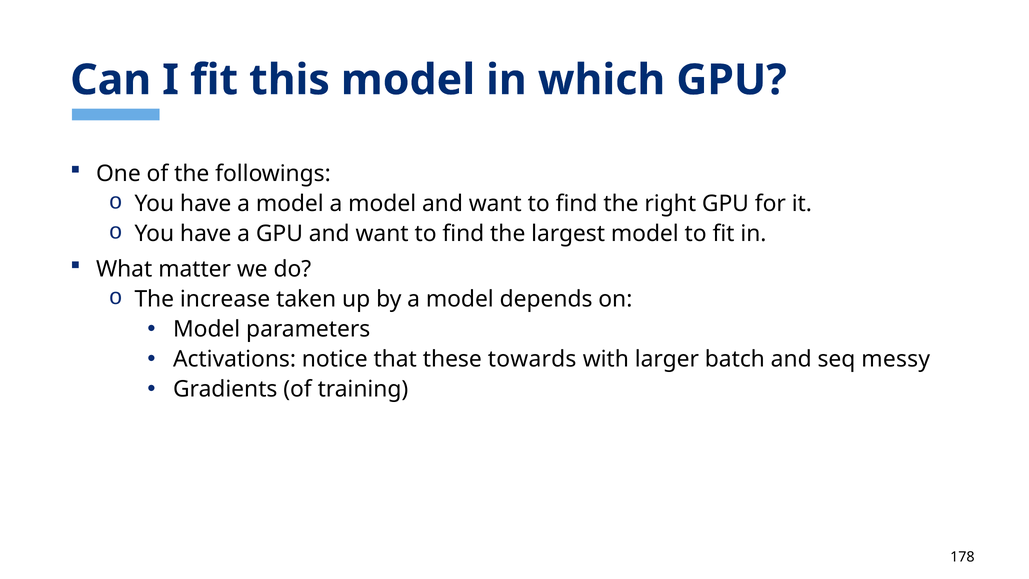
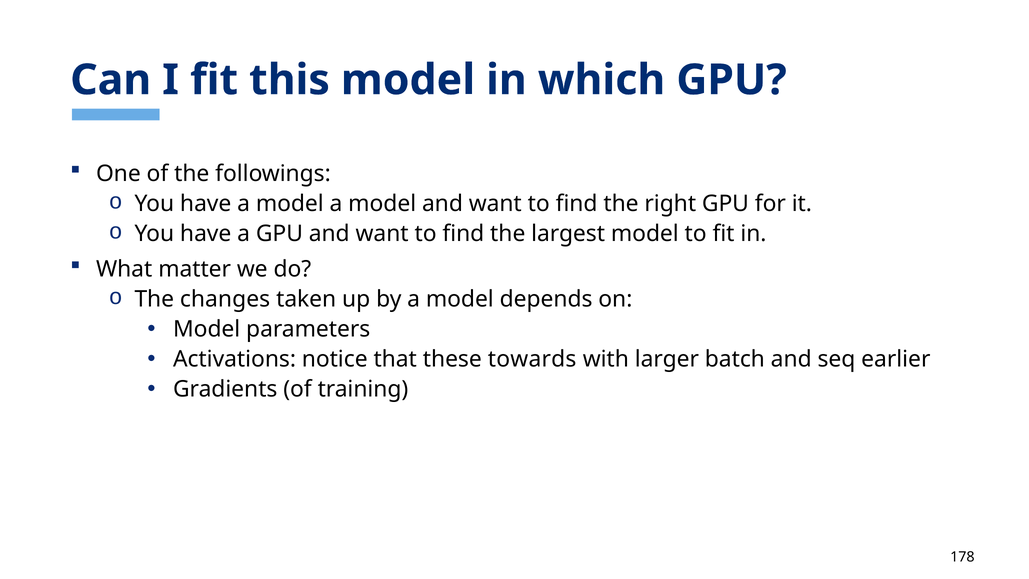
increase: increase -> changes
messy: messy -> earlier
